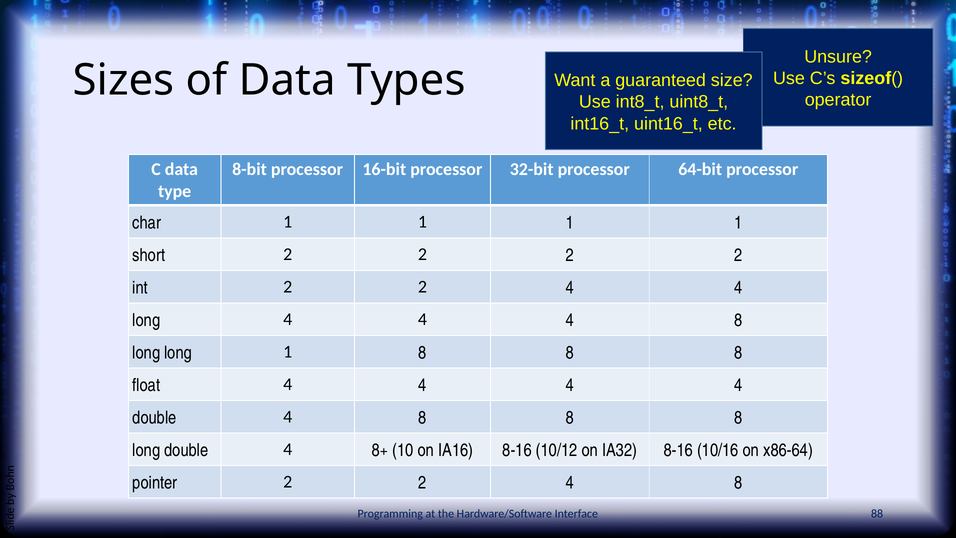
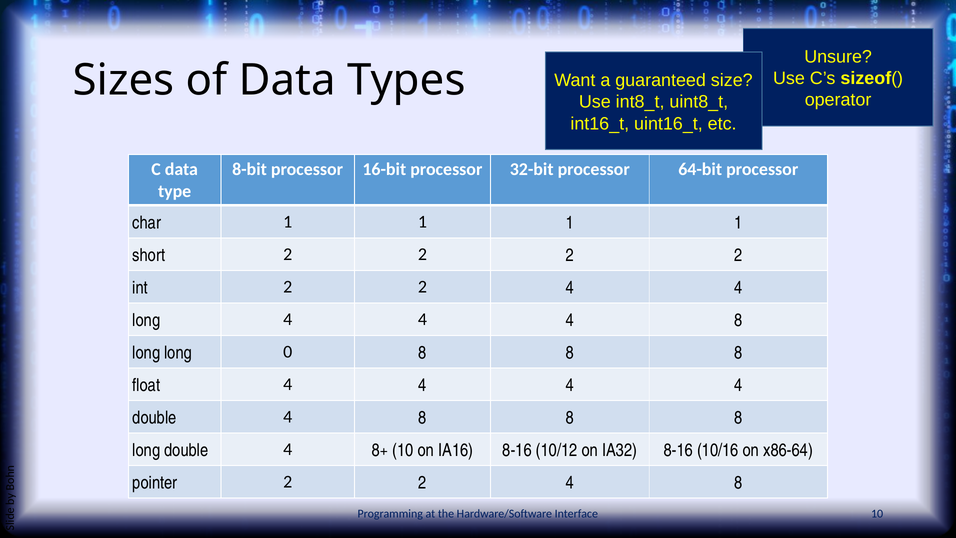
long 1: 1 -> 0
Interface 88: 88 -> 10
